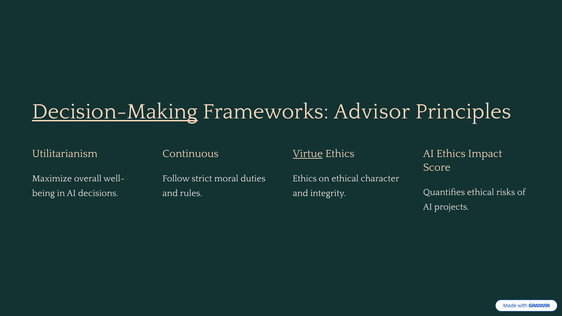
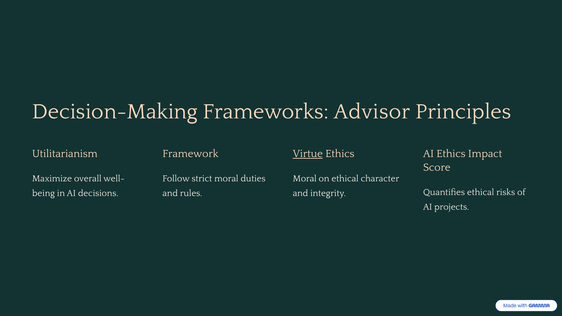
Decision-Making underline: present -> none
Continuous: Continuous -> Framework
Ethics at (305, 179): Ethics -> Moral
